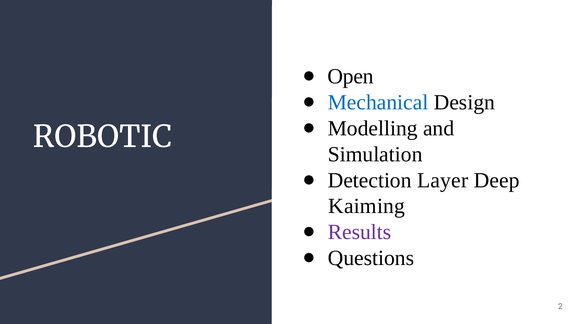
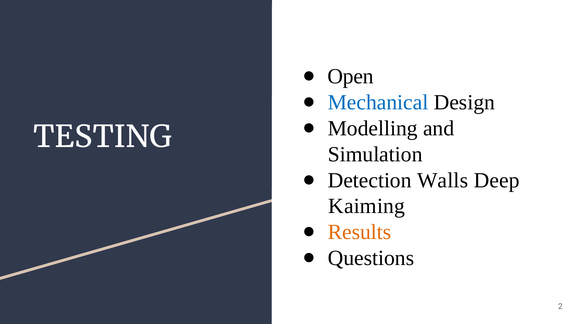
ROBOTIC: ROBOTIC -> TESTING
Layer: Layer -> Walls
Results colour: purple -> orange
